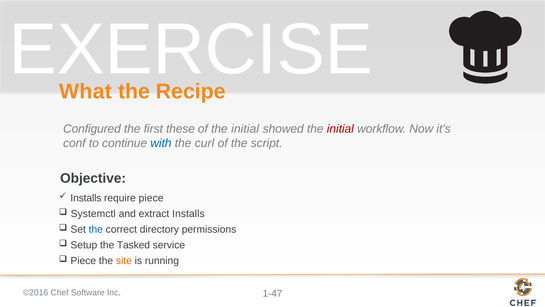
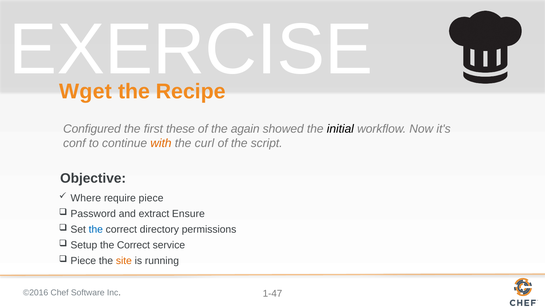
What: What -> Wget
of the initial: initial -> again
initial at (340, 129) colour: red -> black
with colour: blue -> orange
Installs at (86, 198): Installs -> Where
Systemctl: Systemctl -> Password
extract Installs: Installs -> Ensure
Setup the Tasked: Tasked -> Correct
